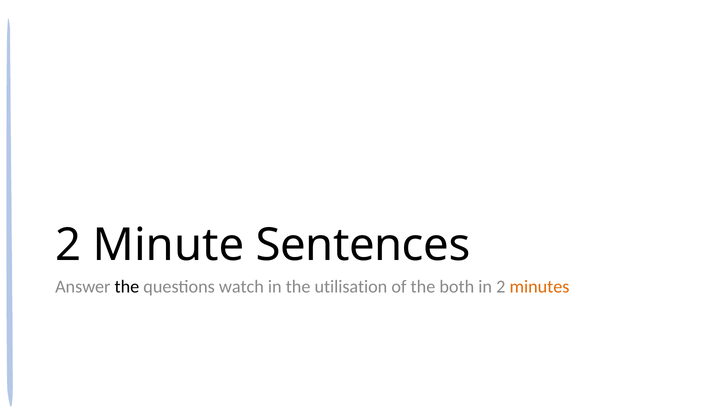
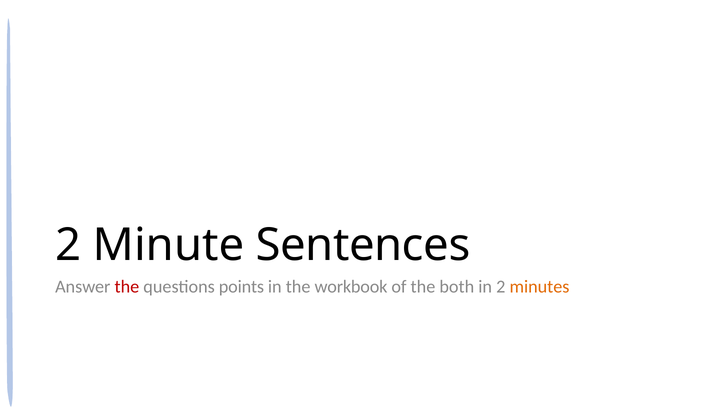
the at (127, 287) colour: black -> red
watch: watch -> points
utilisation: utilisation -> workbook
